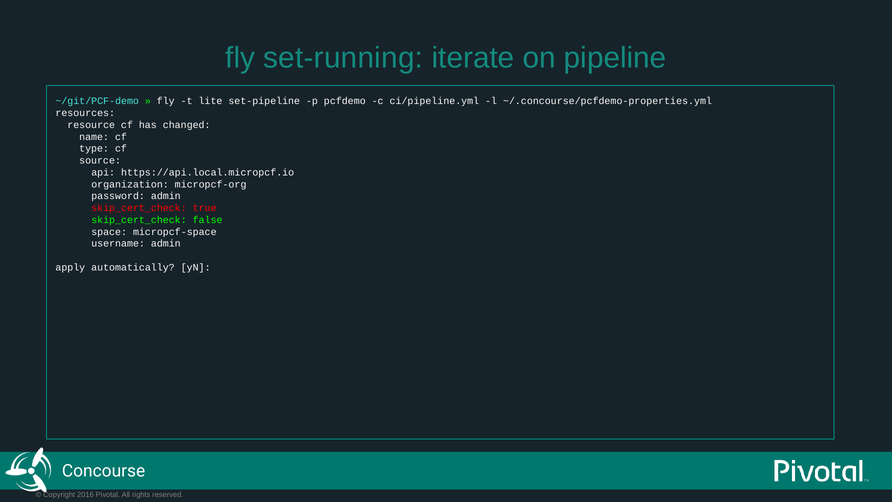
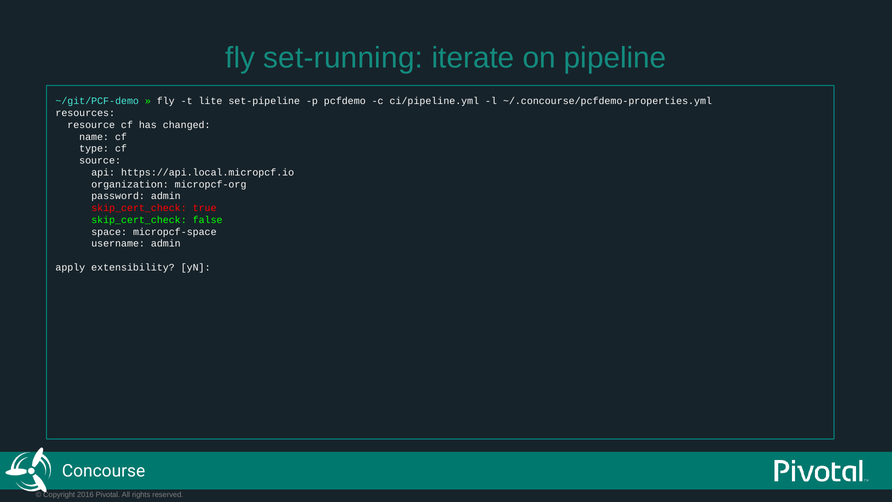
automatically: automatically -> extensibility
